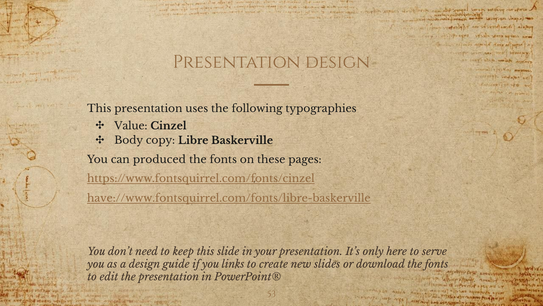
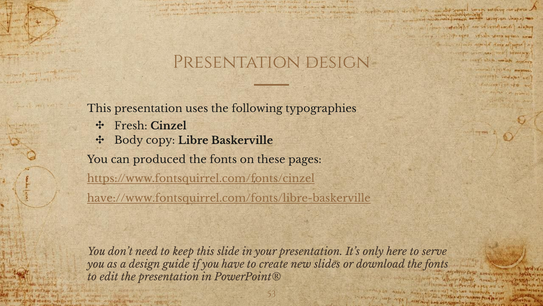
Value: Value -> Fresh
links: links -> have
